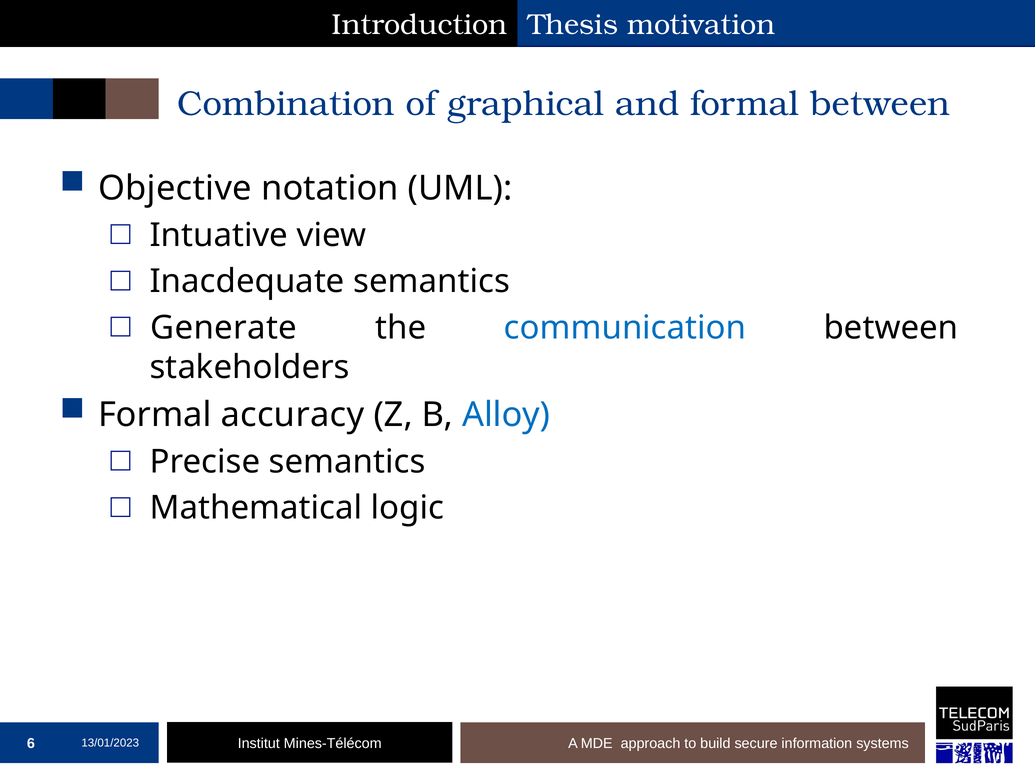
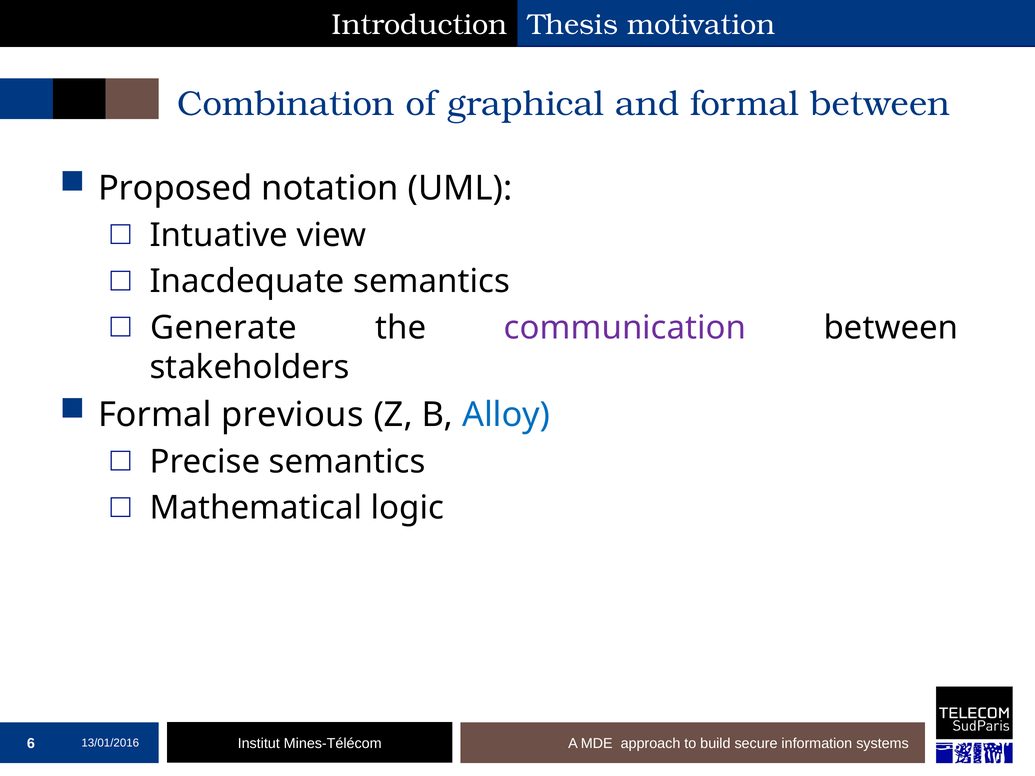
Objective: Objective -> Proposed
communication colour: blue -> purple
accuracy: accuracy -> previous
13/01/2023: 13/01/2023 -> 13/01/2016
